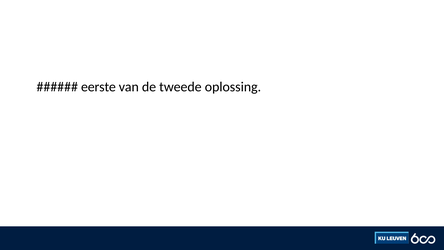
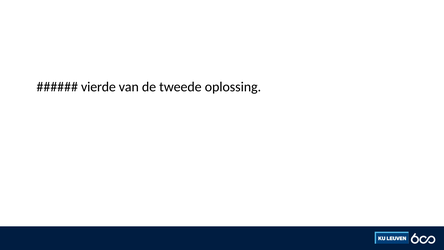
eerste: eerste -> vierde
